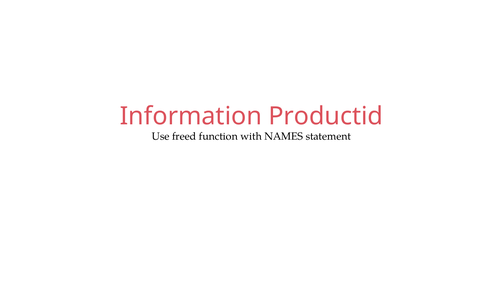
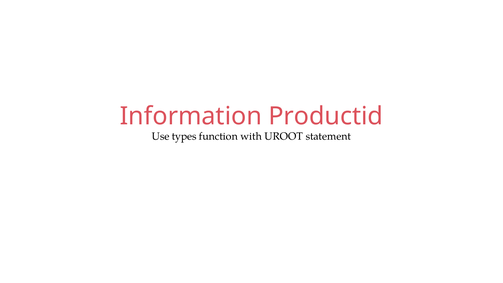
freed: freed -> types
NAMES: NAMES -> UROOT
